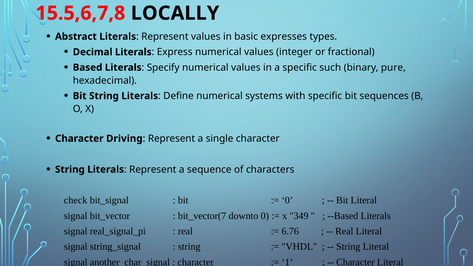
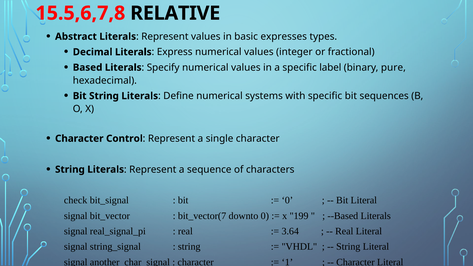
LOCALLY: LOCALLY -> RELATIVE
such: such -> label
Driving: Driving -> Control
349: 349 -> 199
6.76: 6.76 -> 3.64
